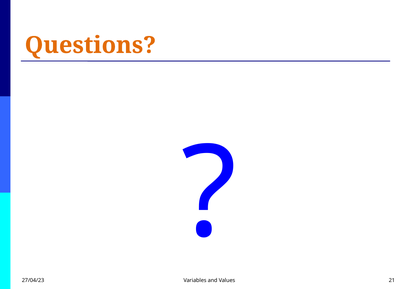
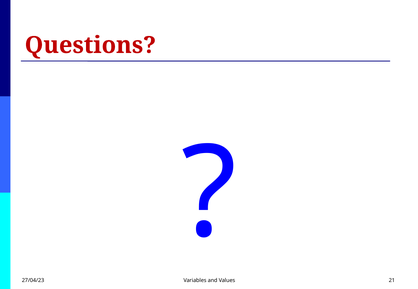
Questions colour: orange -> red
